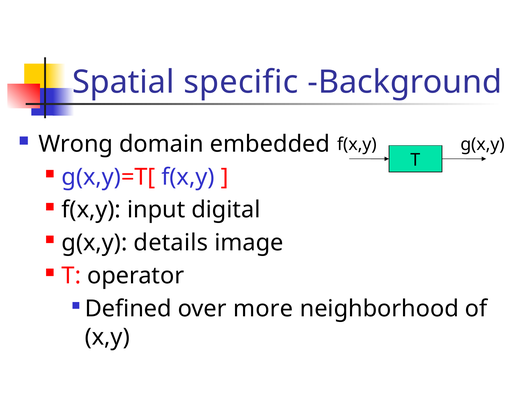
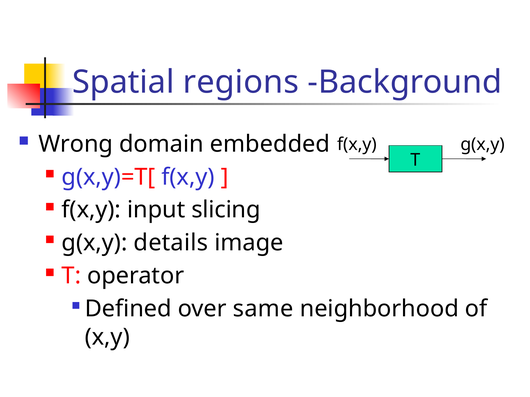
specific: specific -> regions
digital: digital -> slicing
more: more -> same
